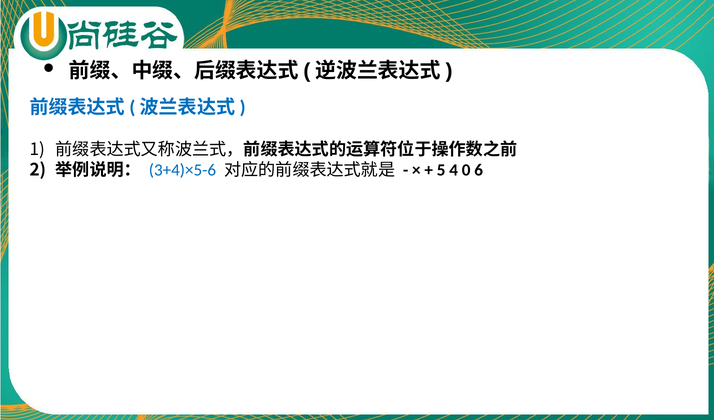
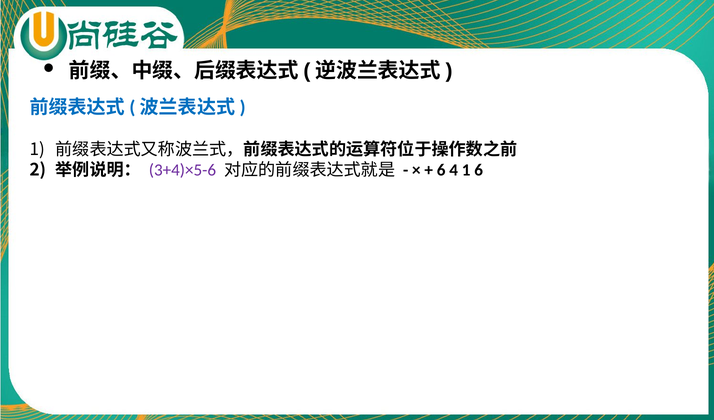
3+4)×5-6 colour: blue -> purple
5 at (441, 170): 5 -> 6
4 0: 0 -> 1
